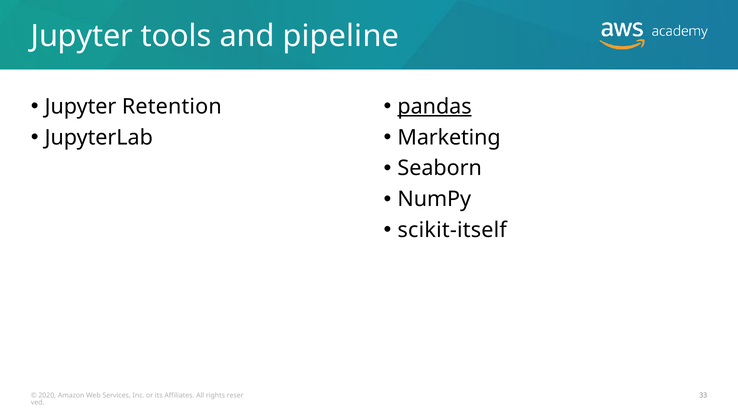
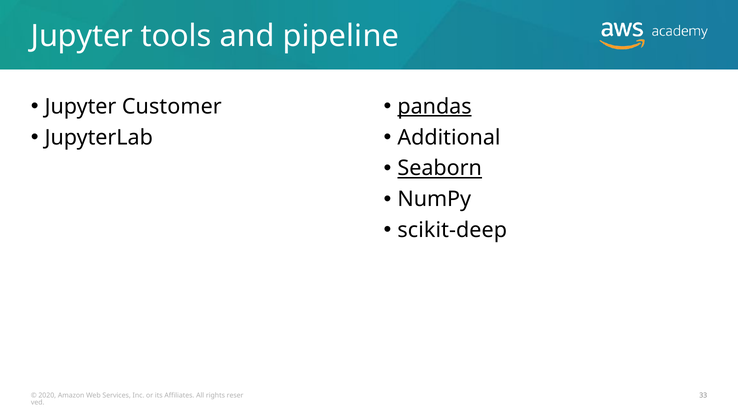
Retention: Retention -> Customer
Marketing: Marketing -> Additional
Seaborn underline: none -> present
scikit-itself: scikit-itself -> scikit-deep
